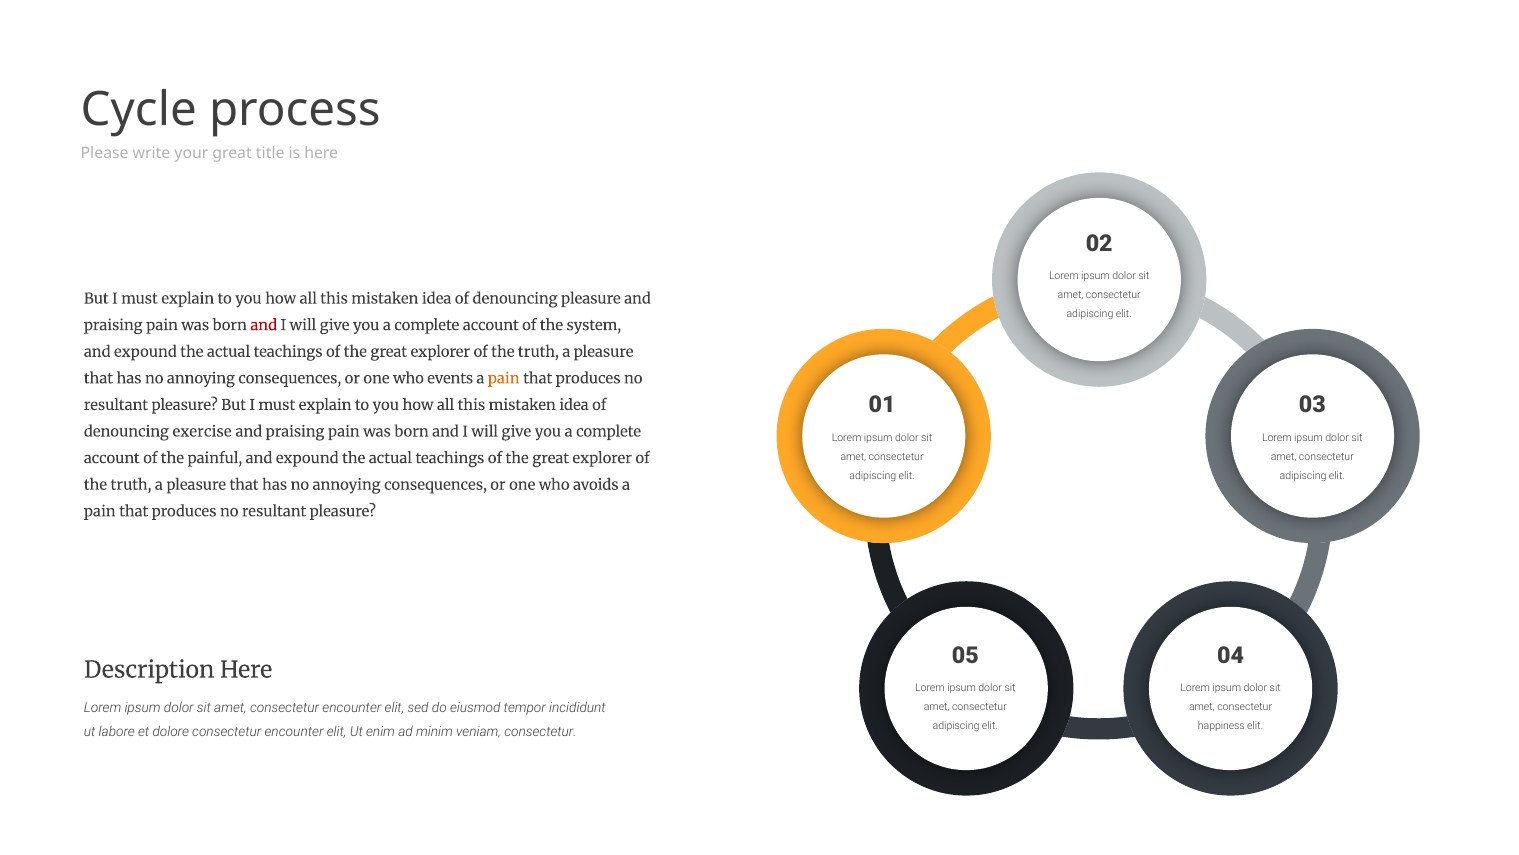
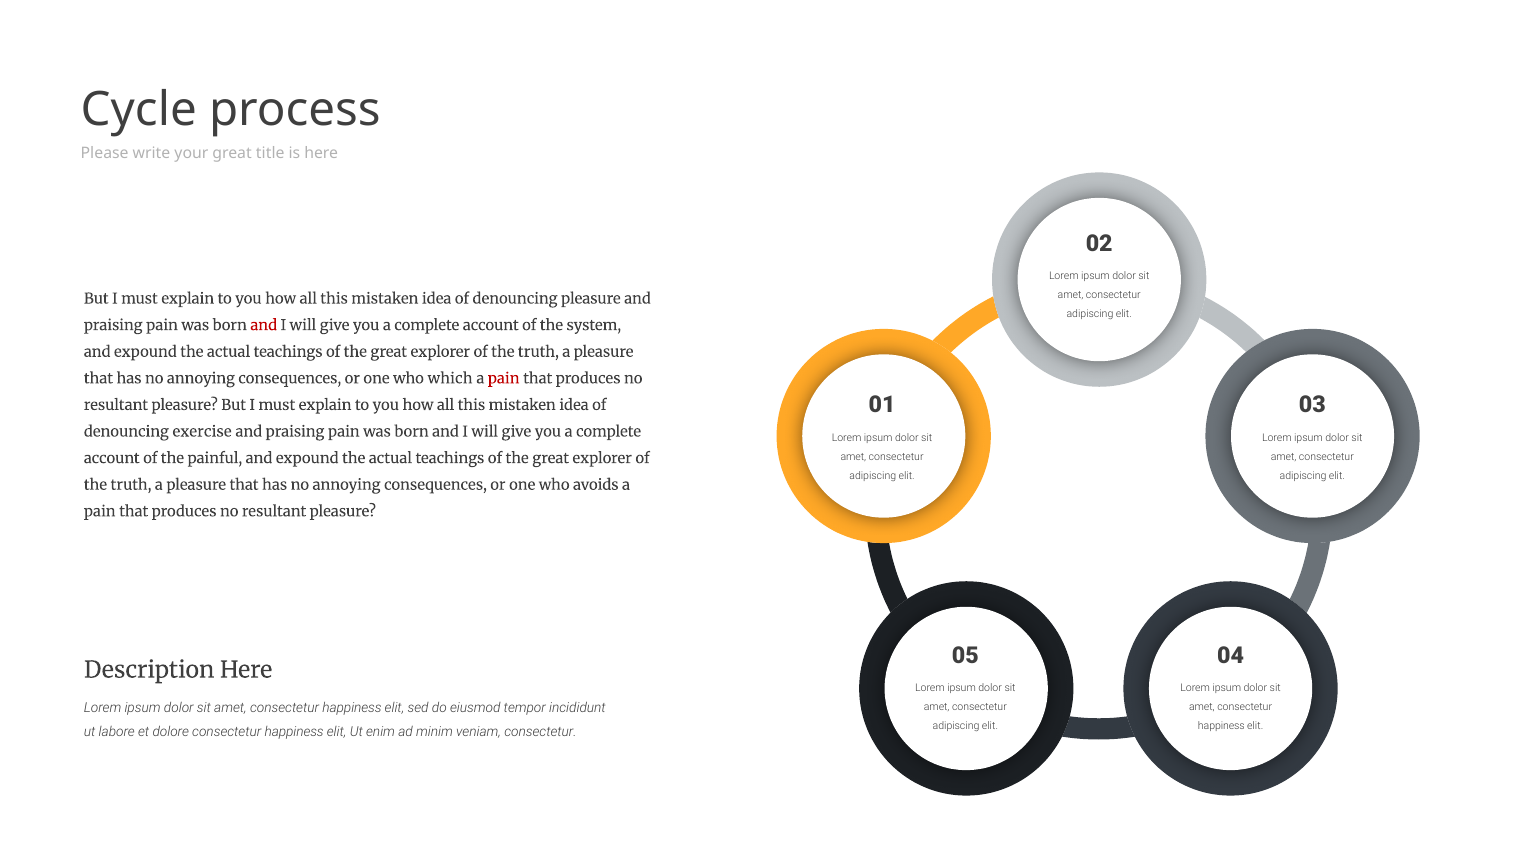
events: events -> which
pain at (504, 378) colour: orange -> red
encounter at (352, 707): encounter -> happiness
dolore consectetur encounter: encounter -> happiness
